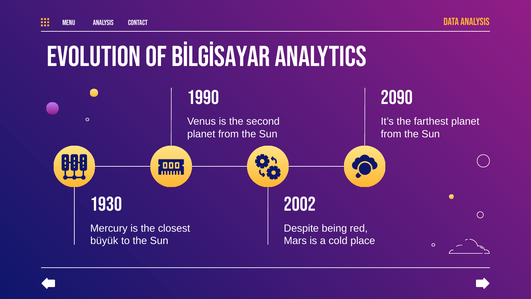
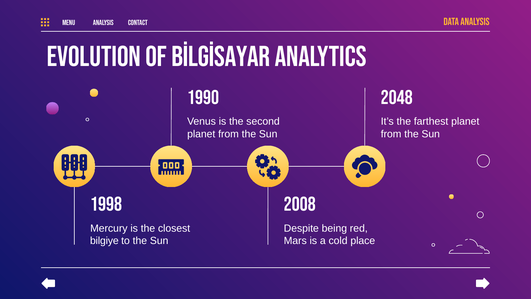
2090: 2090 -> 2048
1930: 1930 -> 1998
2002: 2002 -> 2008
büyük: büyük -> bilgiye
